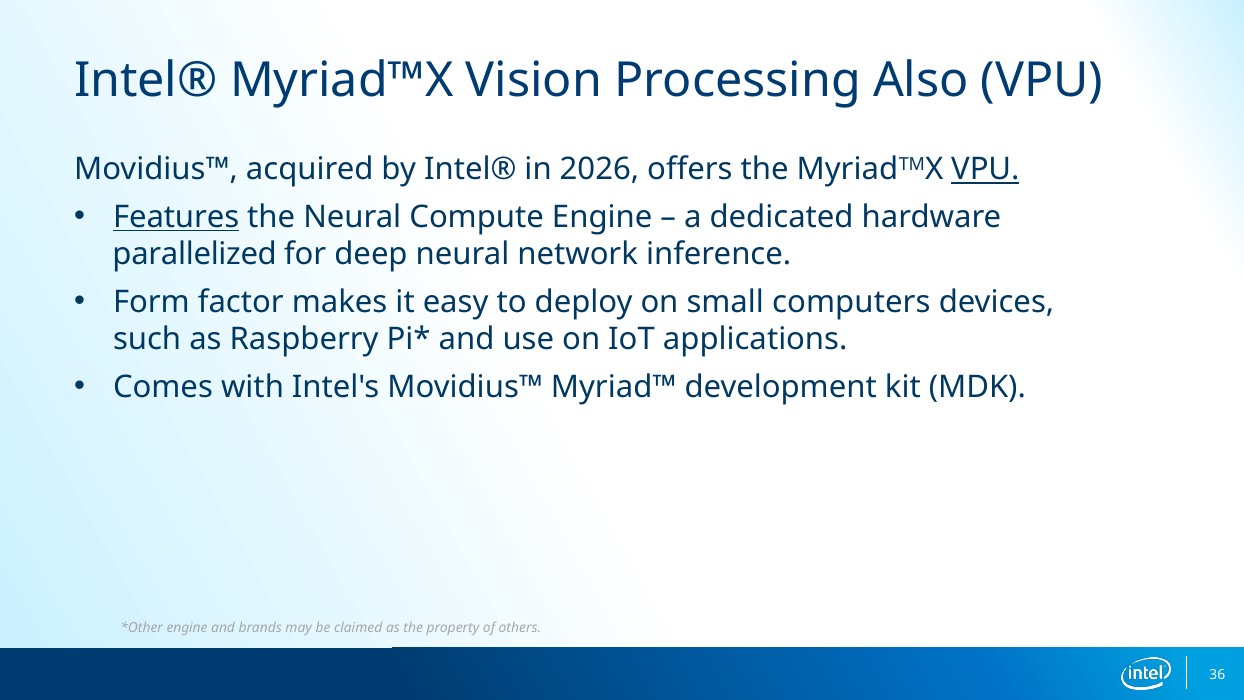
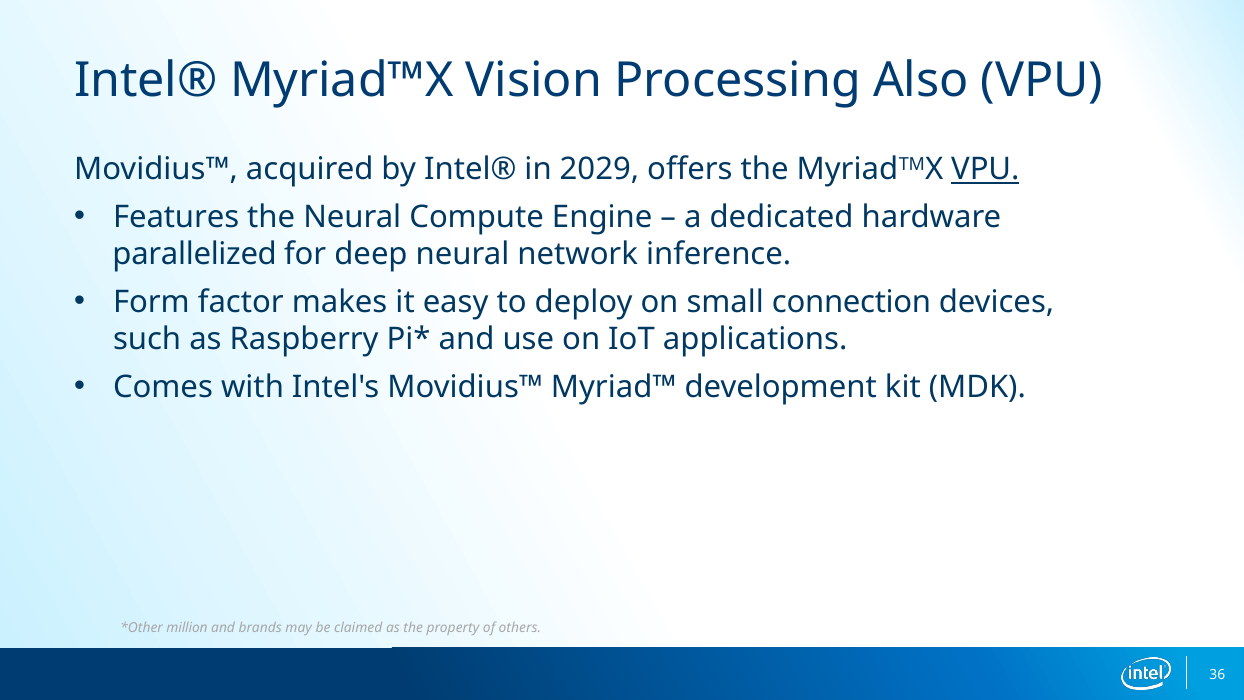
2026: 2026 -> 2029
Features underline: present -> none
computers: computers -> connection
engine at (187, 628): engine -> million
